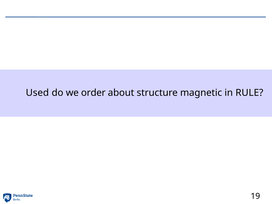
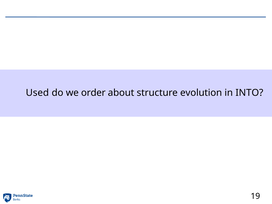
magnetic: magnetic -> evolution
RULE: RULE -> INTO
